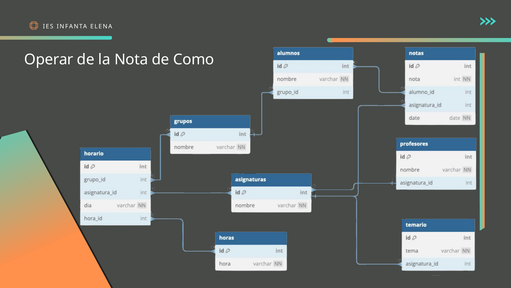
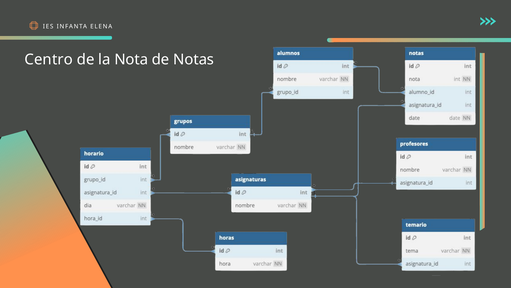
Operar: Operar -> Centro
Como: Como -> Notas
